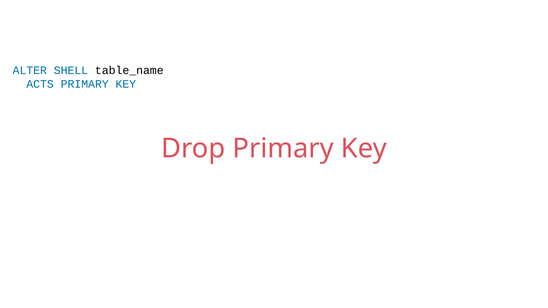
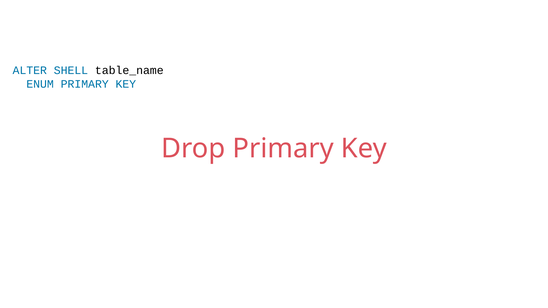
ACTS: ACTS -> ENUM
